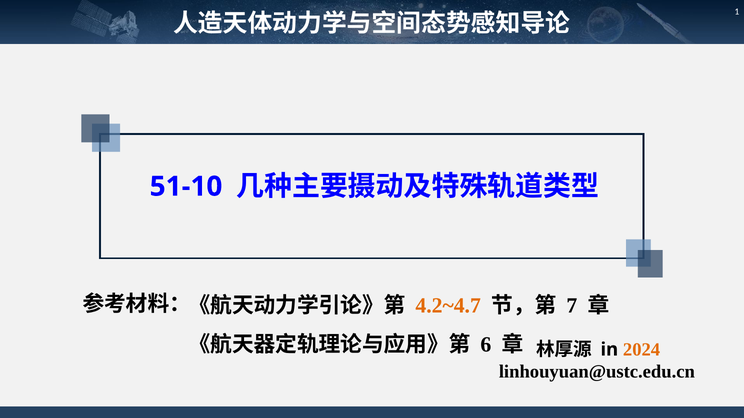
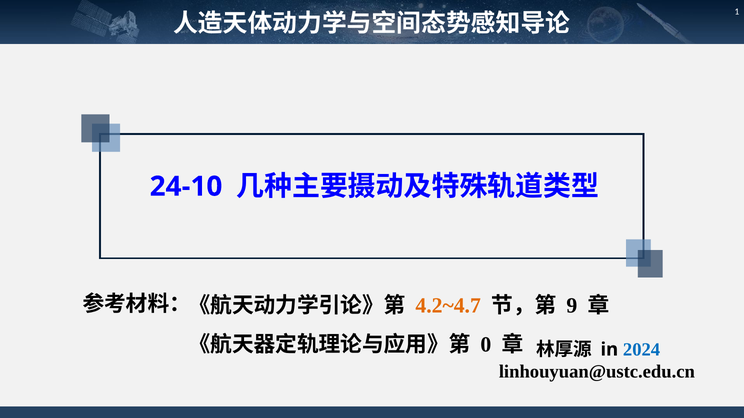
51-10: 51-10 -> 24-10
7: 7 -> 9
6: 6 -> 0
2024 colour: orange -> blue
